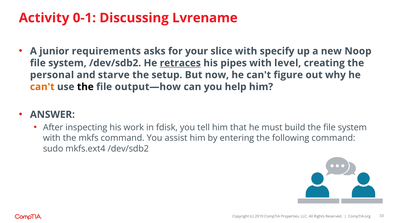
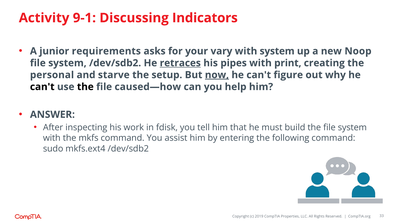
0-1: 0-1 -> 9-1
Lvrename: Lvrename -> Indicators
slice: slice -> vary
with specify: specify -> system
level: level -> print
now underline: none -> present
can't at (42, 87) colour: orange -> black
output—how: output—how -> caused—how
